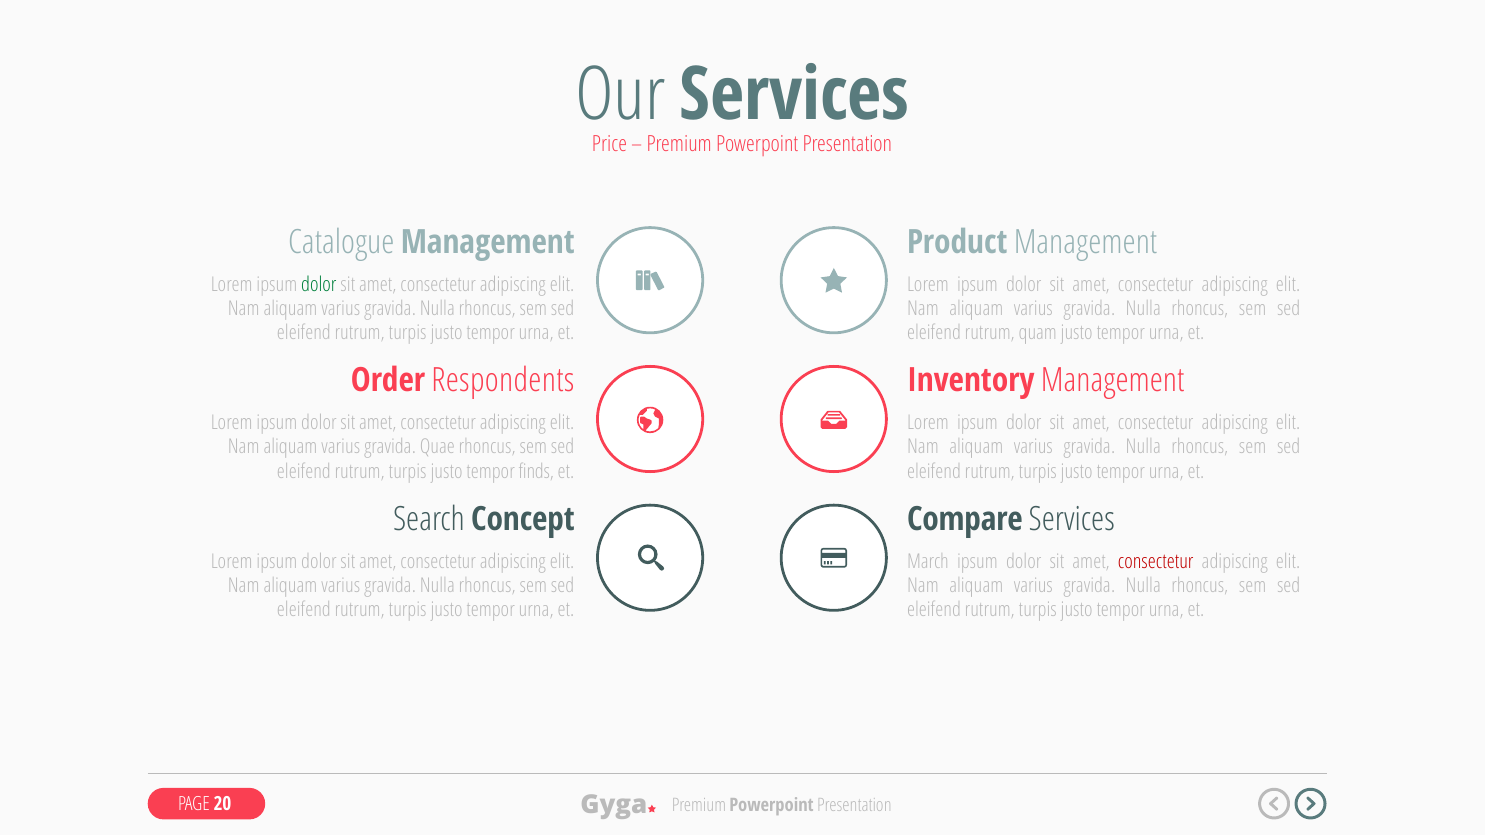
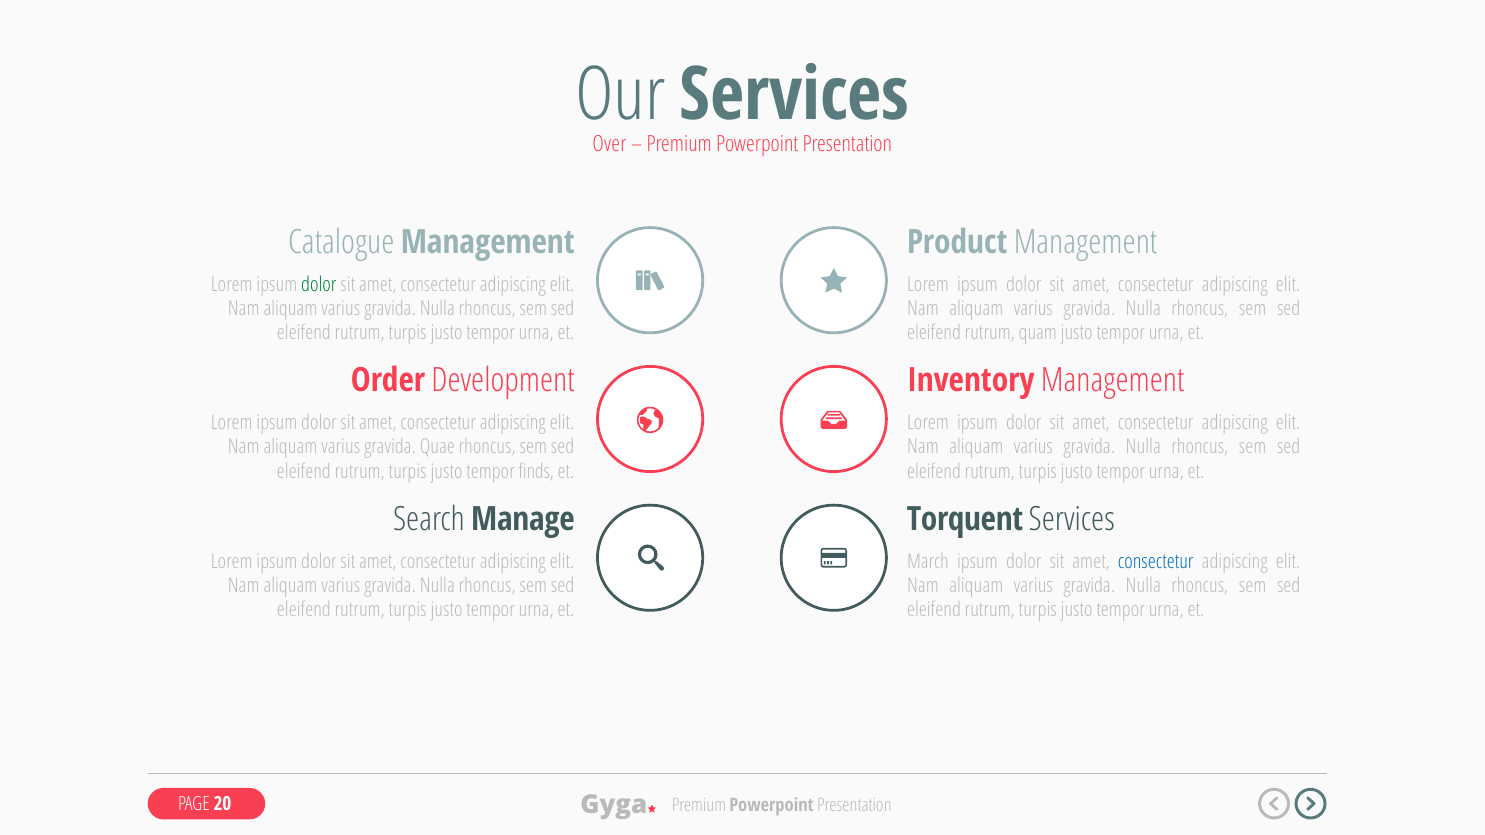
Price: Price -> Over
Respondents: Respondents -> Development
Concept: Concept -> Manage
Compare: Compare -> Torquent
consectetur at (1156, 562) colour: red -> blue
